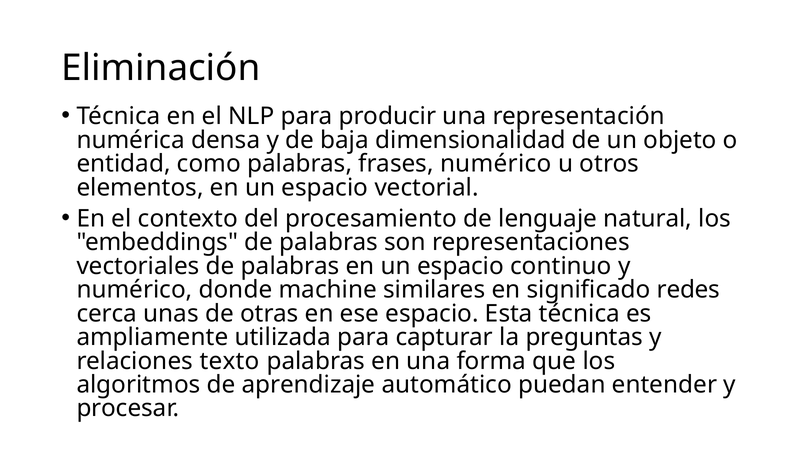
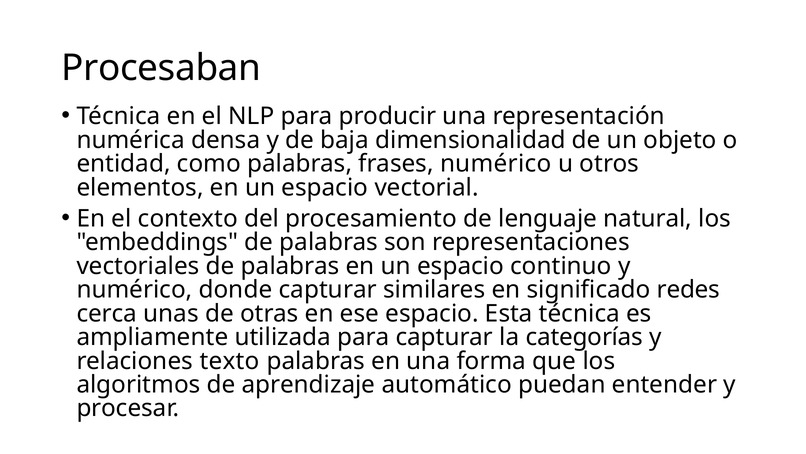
Eliminación: Eliminación -> Procesaban
donde machine: machine -> capturar
preguntas: preguntas -> categorías
